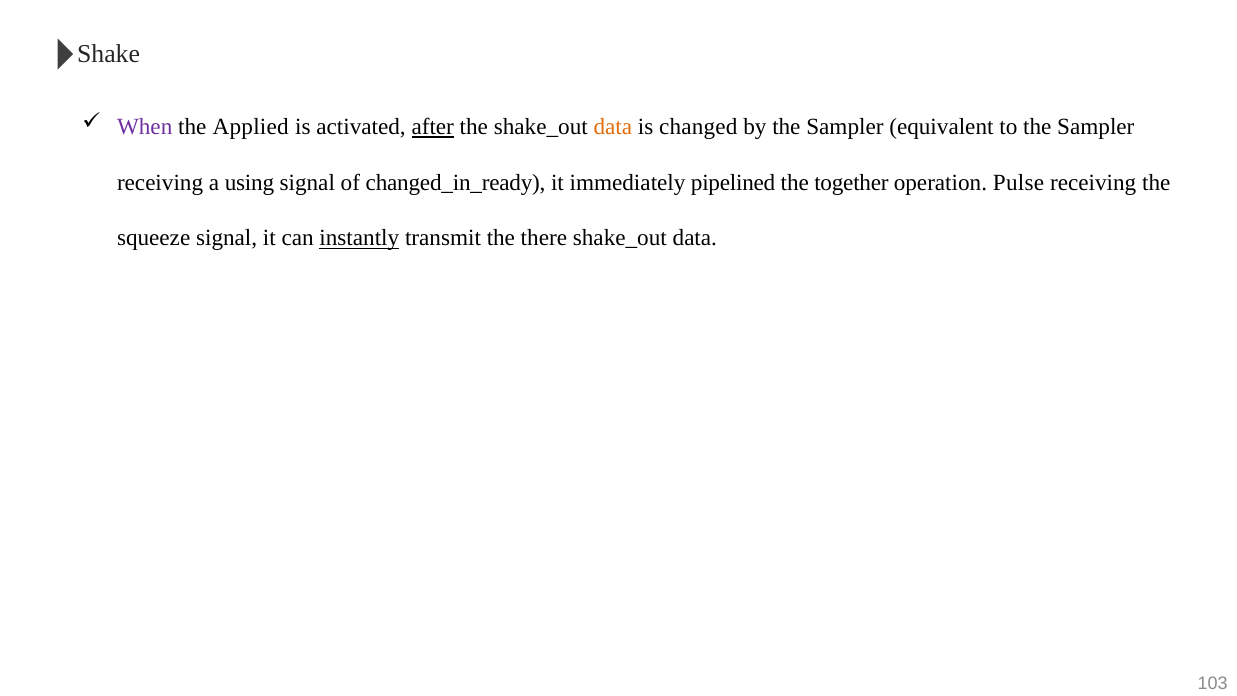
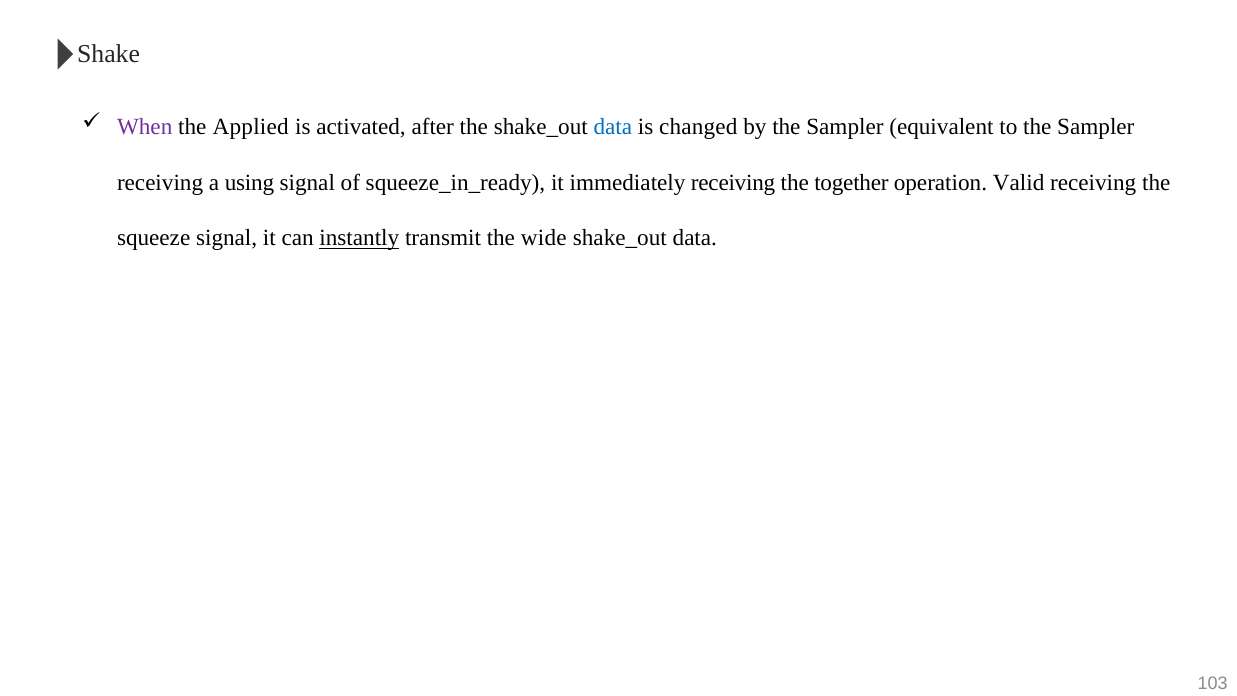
after underline: present -> none
data at (613, 127) colour: orange -> blue
changed_in_ready: changed_in_ready -> squeeze_in_ready
immediately pipelined: pipelined -> receiving
Pulse: Pulse -> Valid
there: there -> wide
